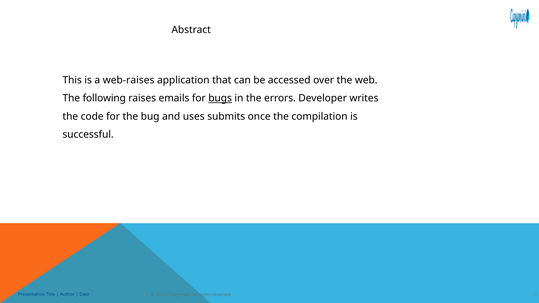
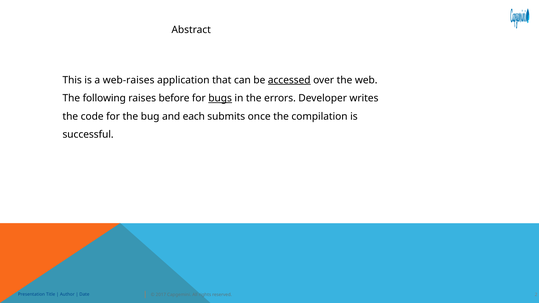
accessed underline: none -> present
emails: emails -> before
uses: uses -> each
